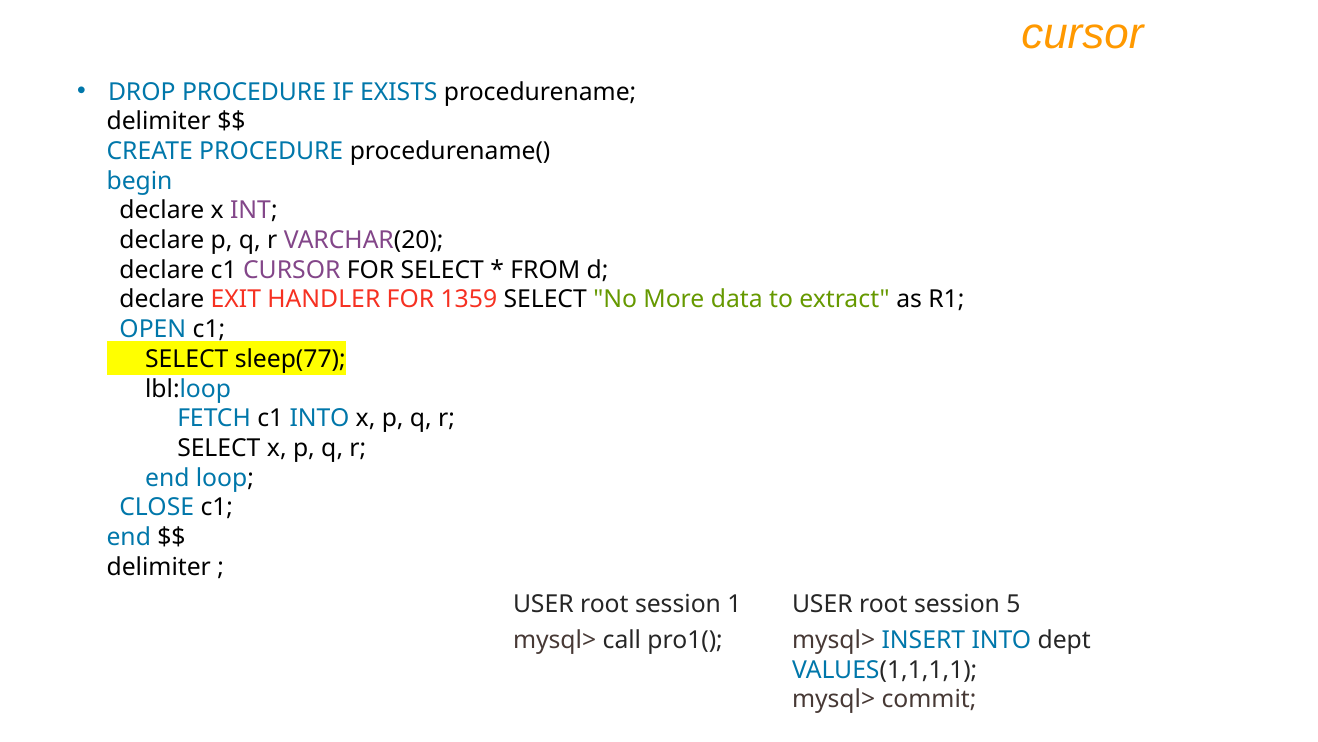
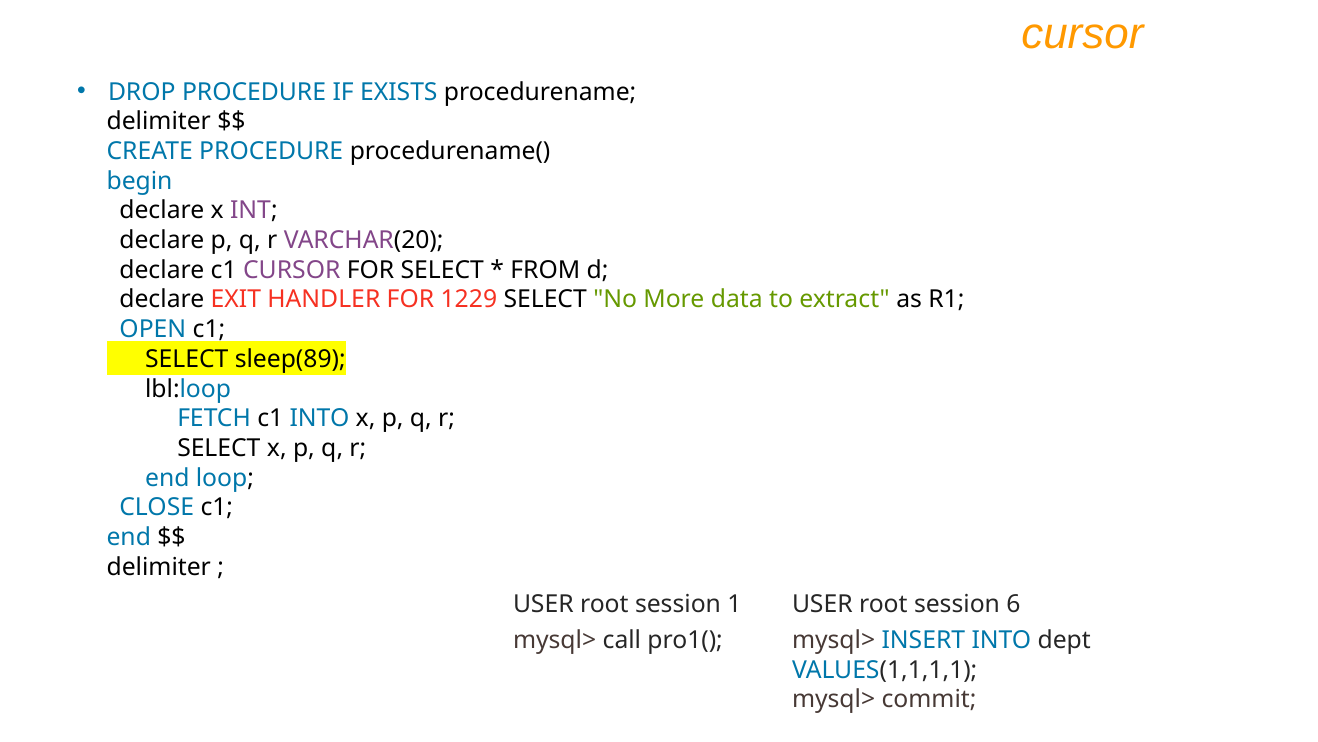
1359: 1359 -> 1229
sleep(77: sleep(77 -> sleep(89
5: 5 -> 6
